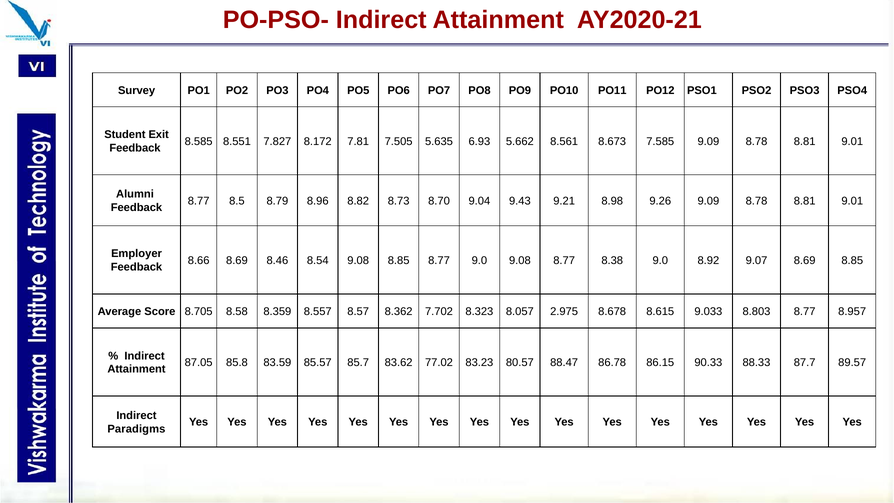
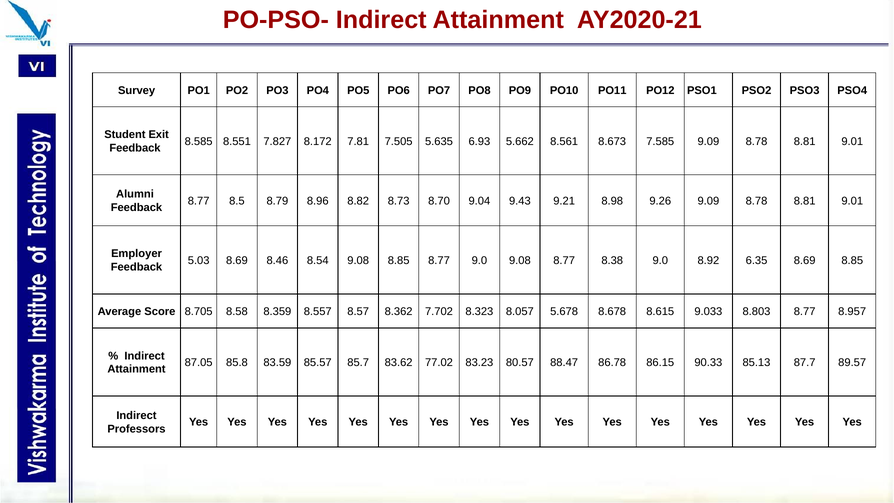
8.66: 8.66 -> 5.03
9.07: 9.07 -> 6.35
2.975: 2.975 -> 5.678
88.33: 88.33 -> 85.13
Paradigms: Paradigms -> Professors
